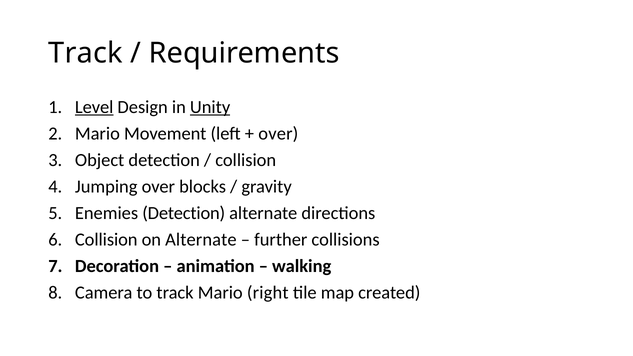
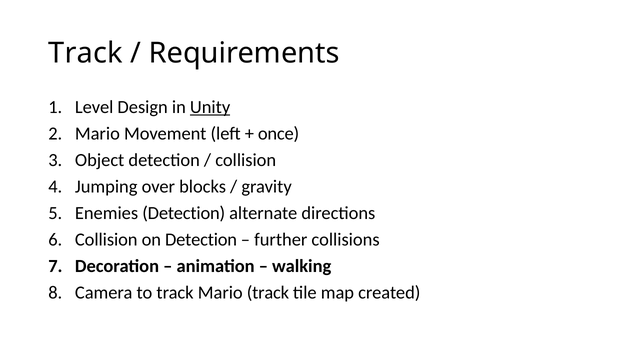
Level underline: present -> none
over at (278, 133): over -> once
on Alternate: Alternate -> Detection
Mario right: right -> track
